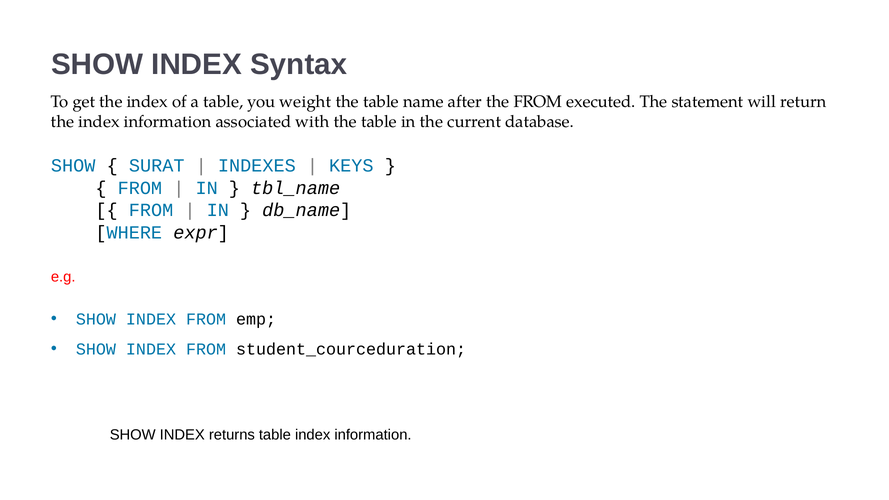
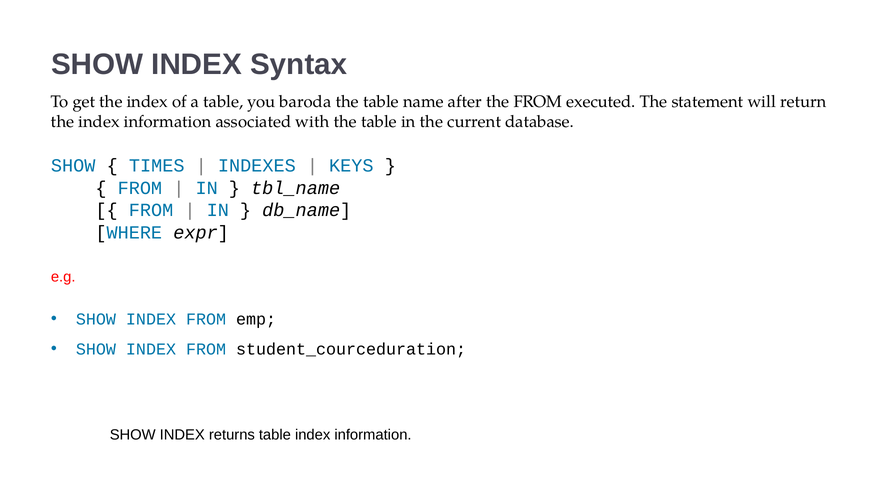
weight: weight -> baroda
SURAT: SURAT -> TIMES
